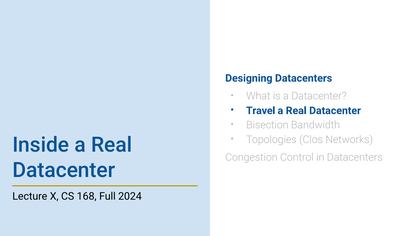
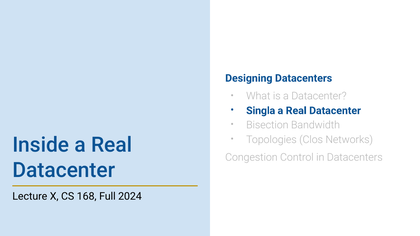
Travel: Travel -> Singla
